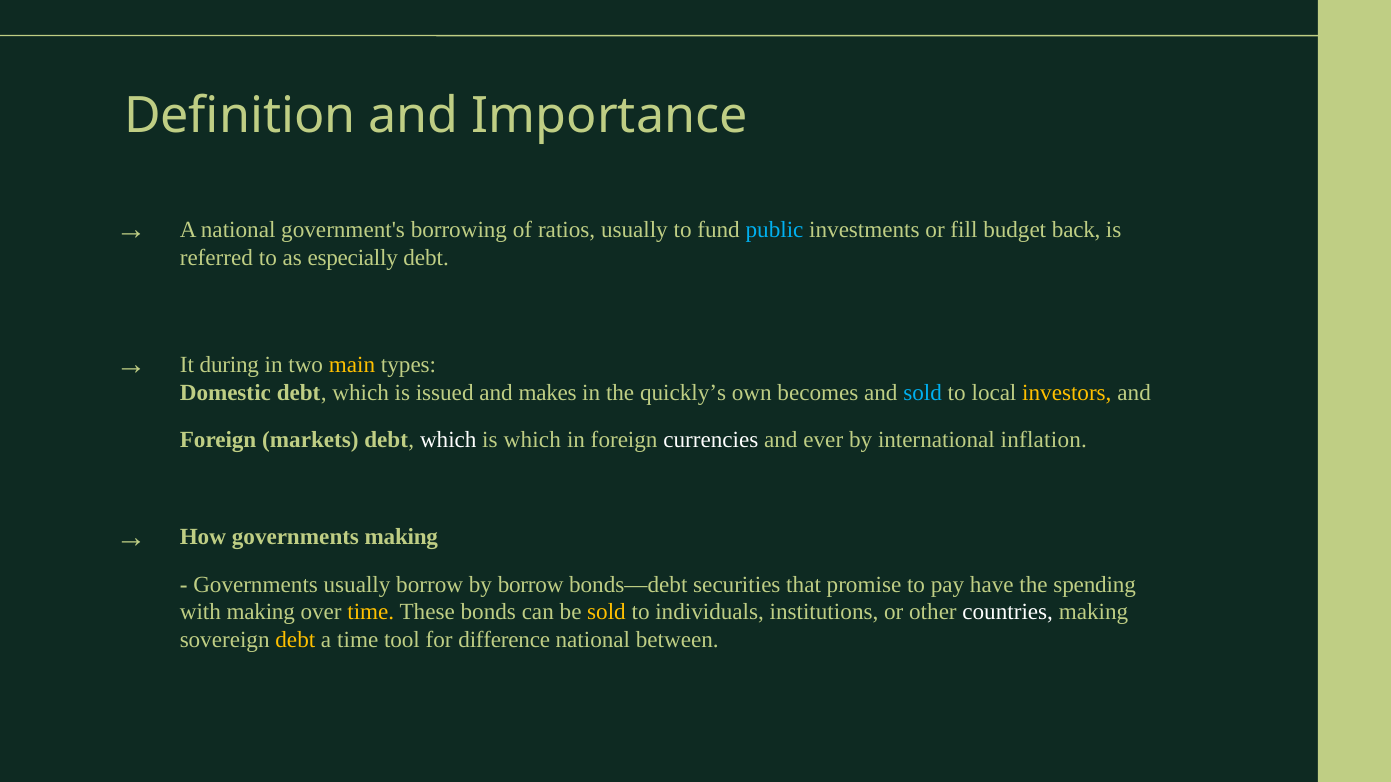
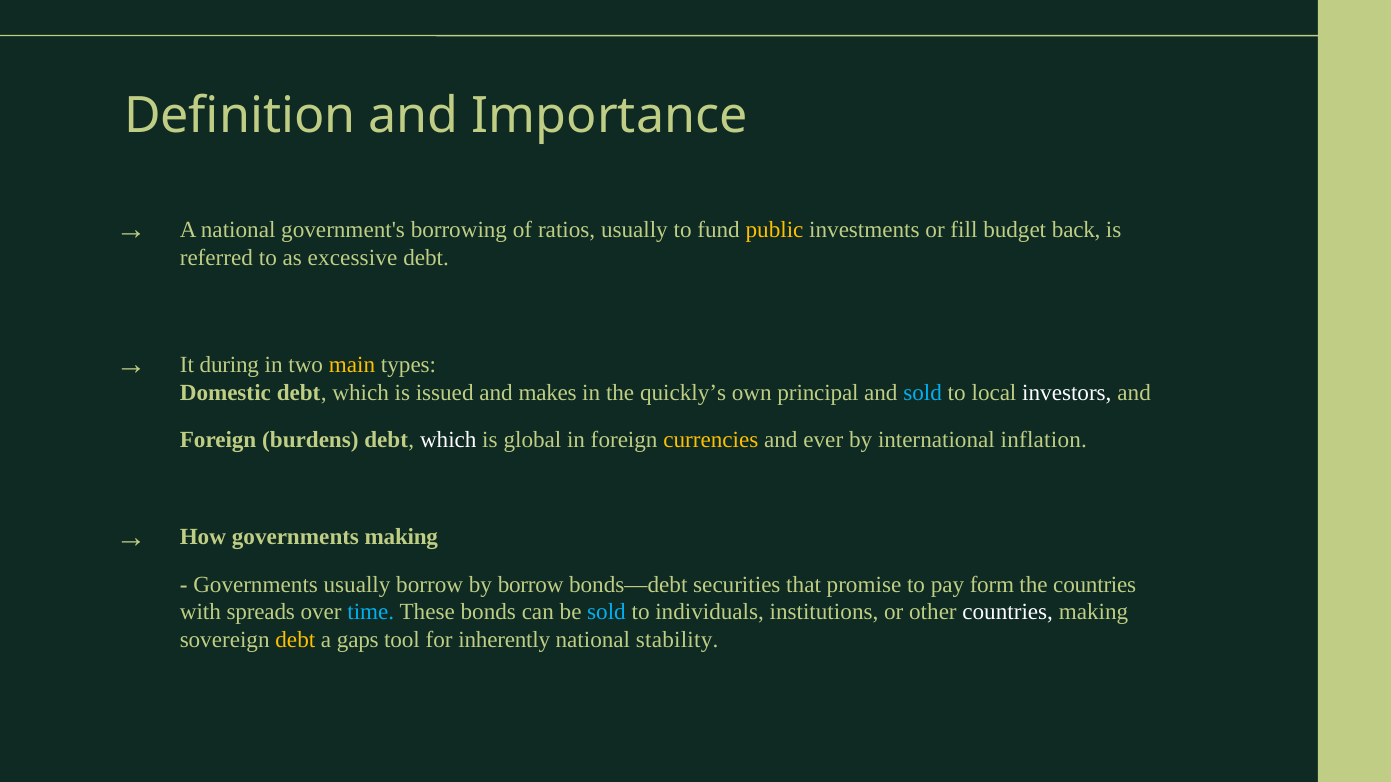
public colour: light blue -> yellow
especially: especially -> excessive
becomes: becomes -> principal
investors colour: yellow -> white
markets: markets -> burdens
is which: which -> global
currencies colour: white -> yellow
have: have -> form
the spending: spending -> countries
with making: making -> spreads
time at (371, 613) colour: yellow -> light blue
sold at (607, 613) colour: yellow -> light blue
a time: time -> gaps
difference: difference -> inherently
between: between -> stability
